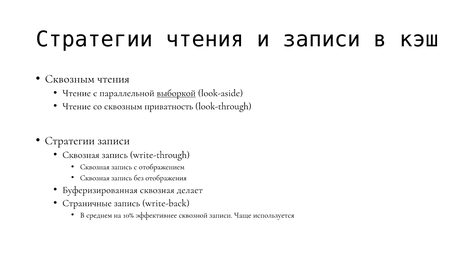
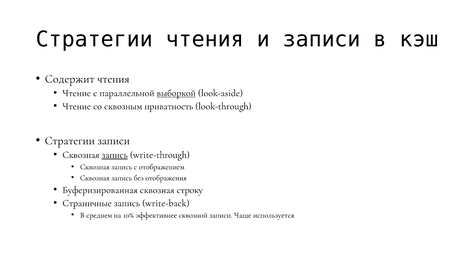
Сквозным at (70, 79): Сквозным -> Содержит
запись at (115, 155) underline: none -> present
делает: делает -> строку
